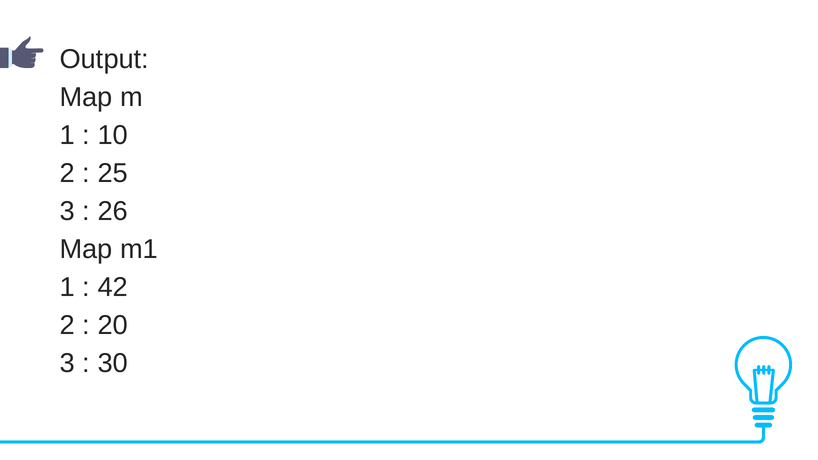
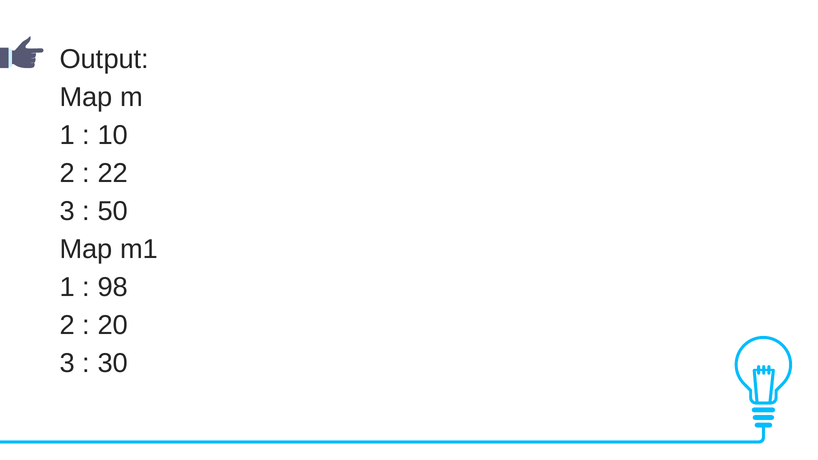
25: 25 -> 22
26: 26 -> 50
42: 42 -> 98
